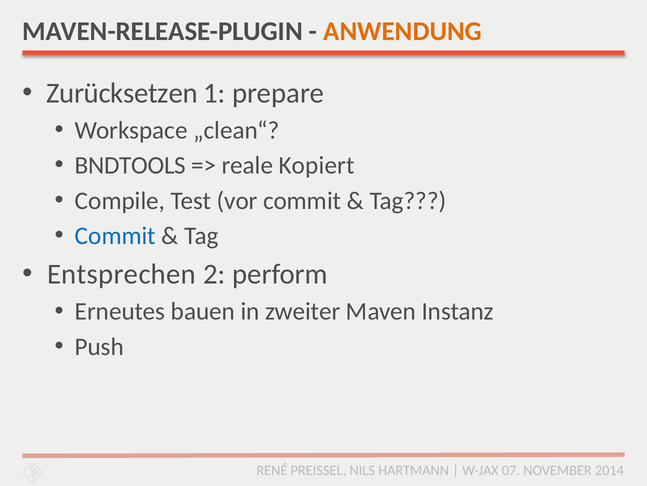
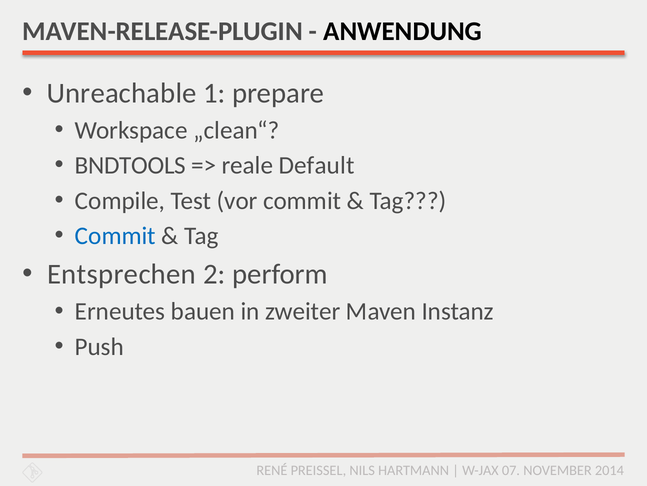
ANWENDUNG colour: orange -> black
Zurücksetzen: Zurücksetzen -> Unreachable
Kopiert: Kopiert -> Default
